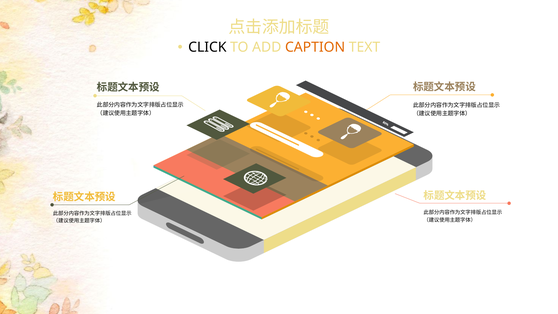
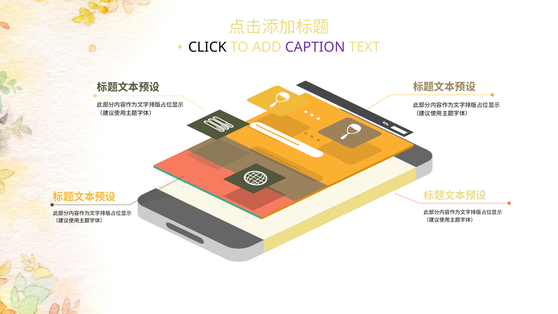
CAPTION colour: orange -> purple
